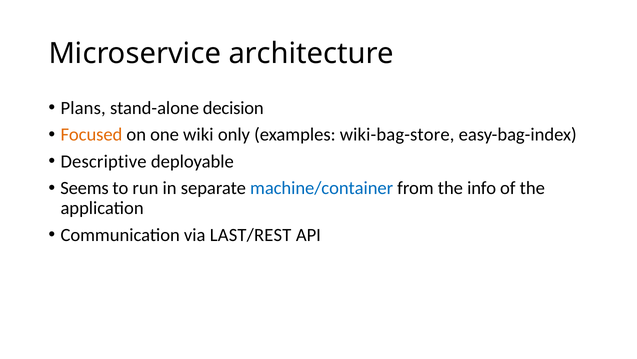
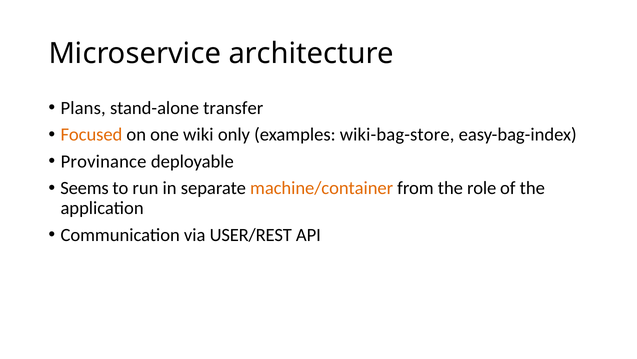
decision: decision -> transfer
Descriptive: Descriptive -> Provinance
machine/container colour: blue -> orange
info: info -> role
LAST/REST: LAST/REST -> USER/REST
